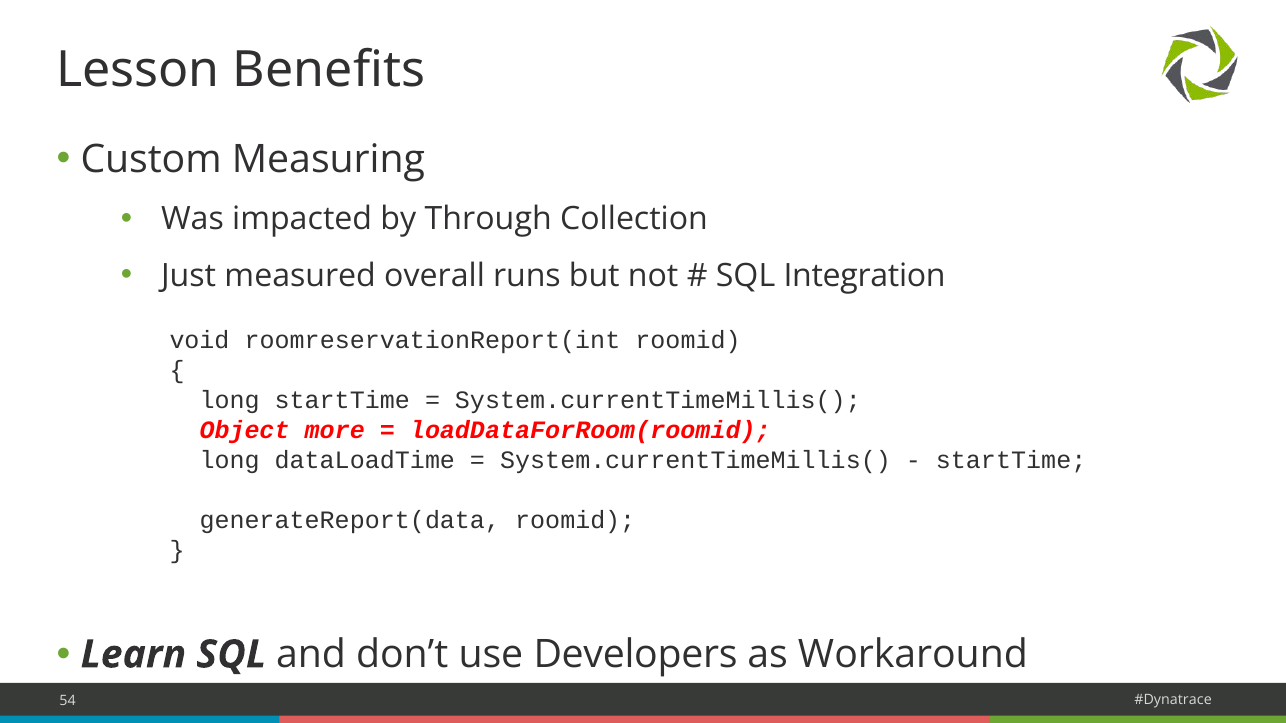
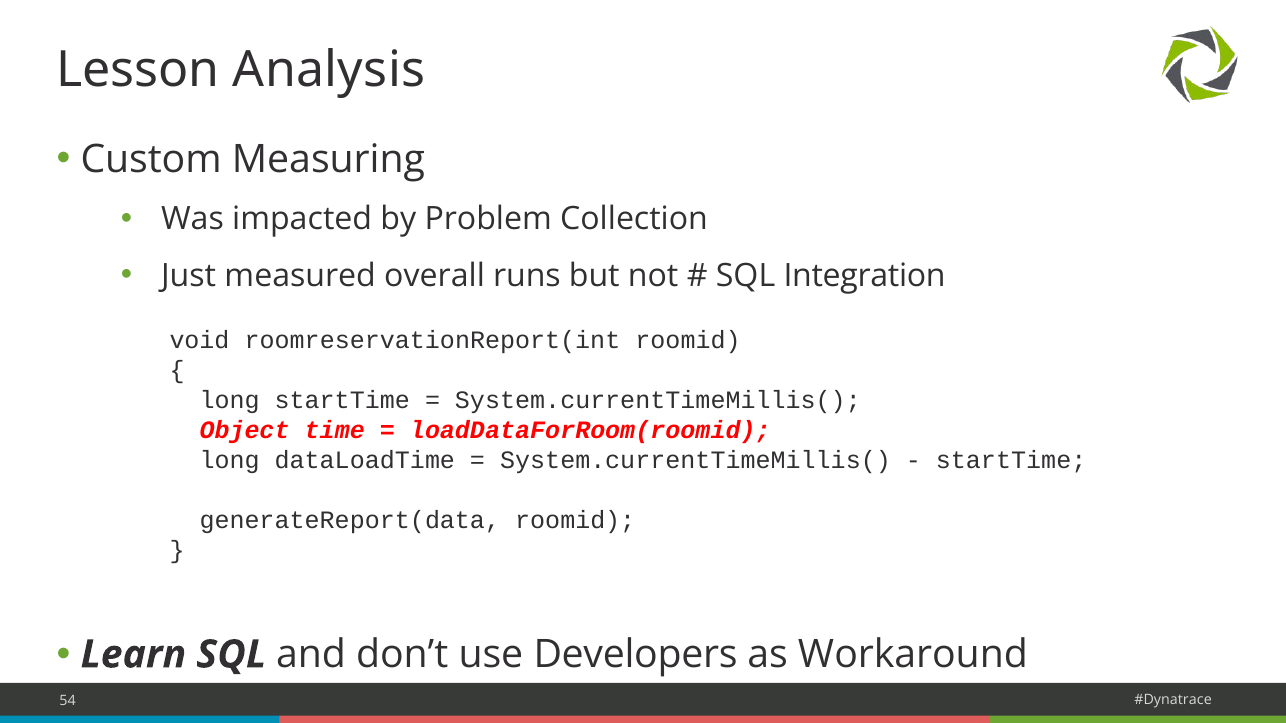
Benefits: Benefits -> Analysis
Through: Through -> Problem
more: more -> time
